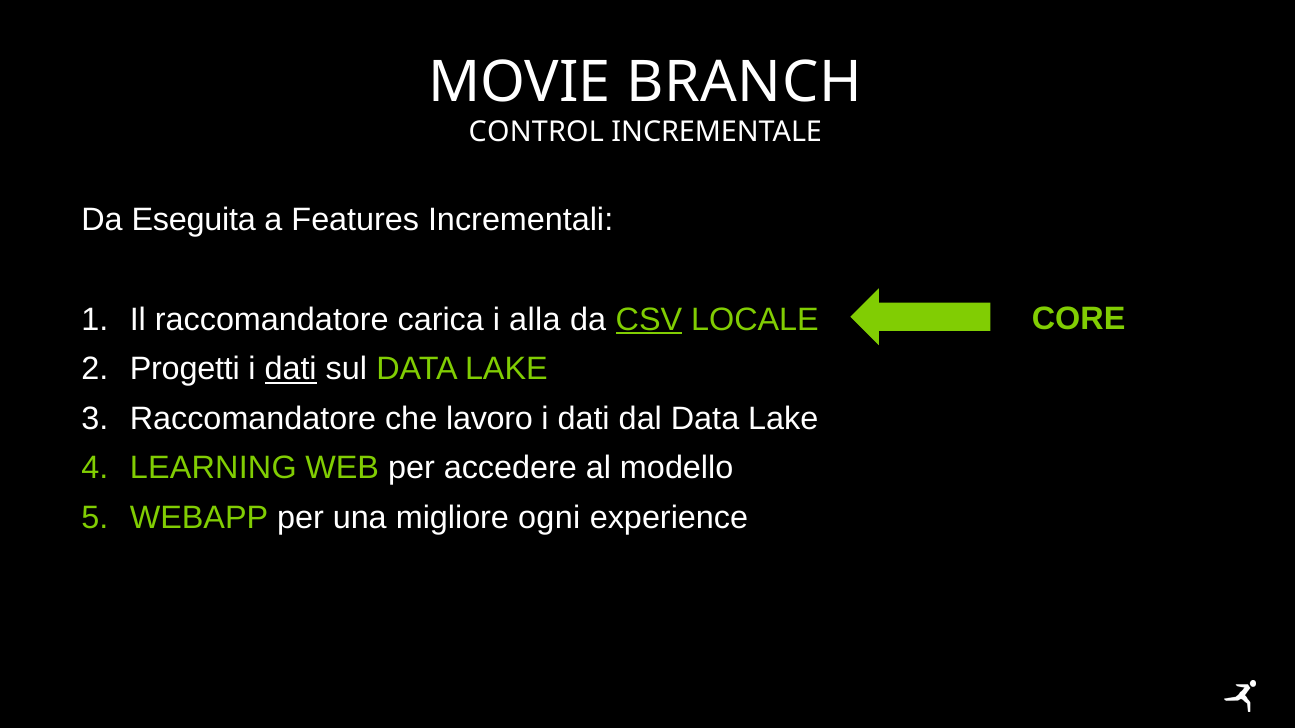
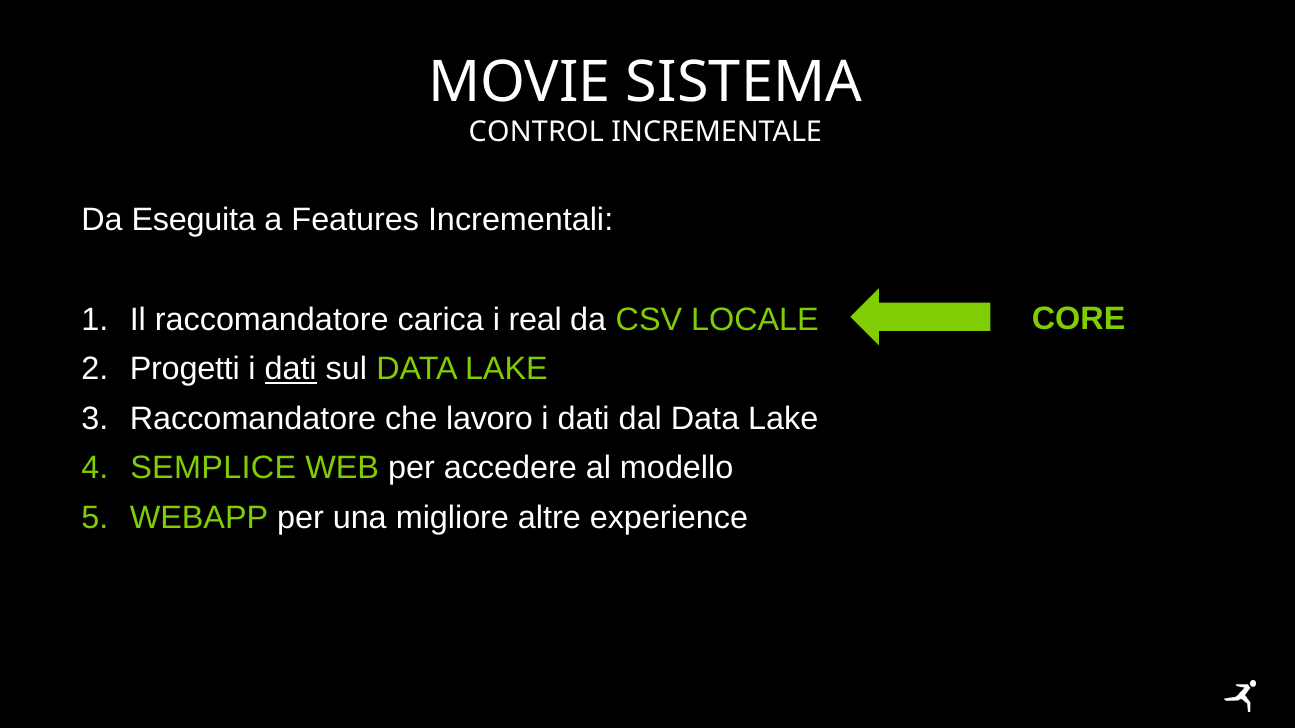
BRANCH: BRANCH -> SISTEMA
alla: alla -> real
CSV underline: present -> none
LEARNING: LEARNING -> SEMPLICE
ogni: ogni -> altre
